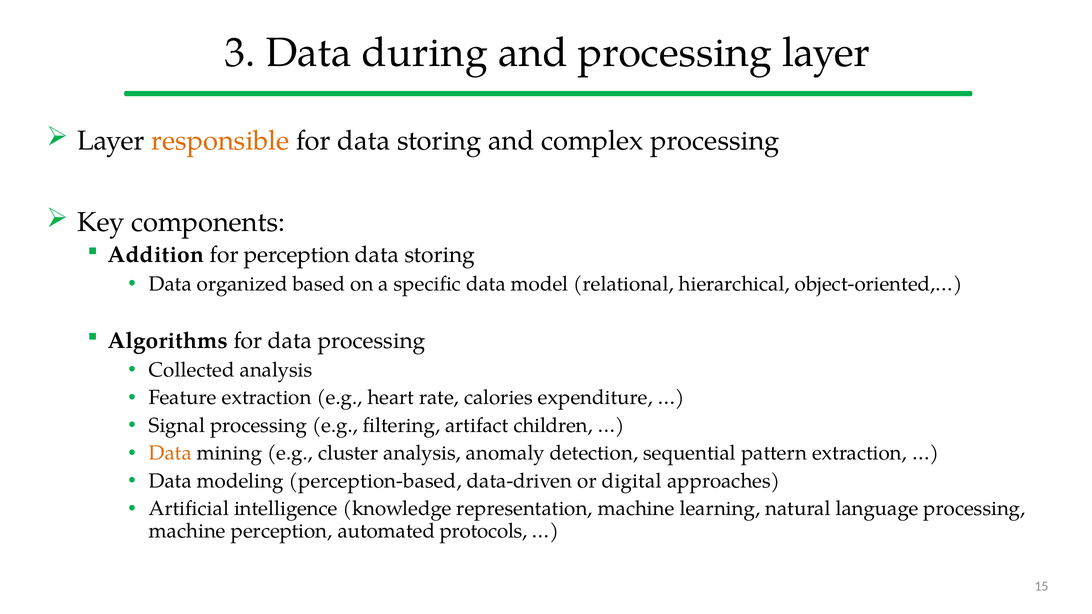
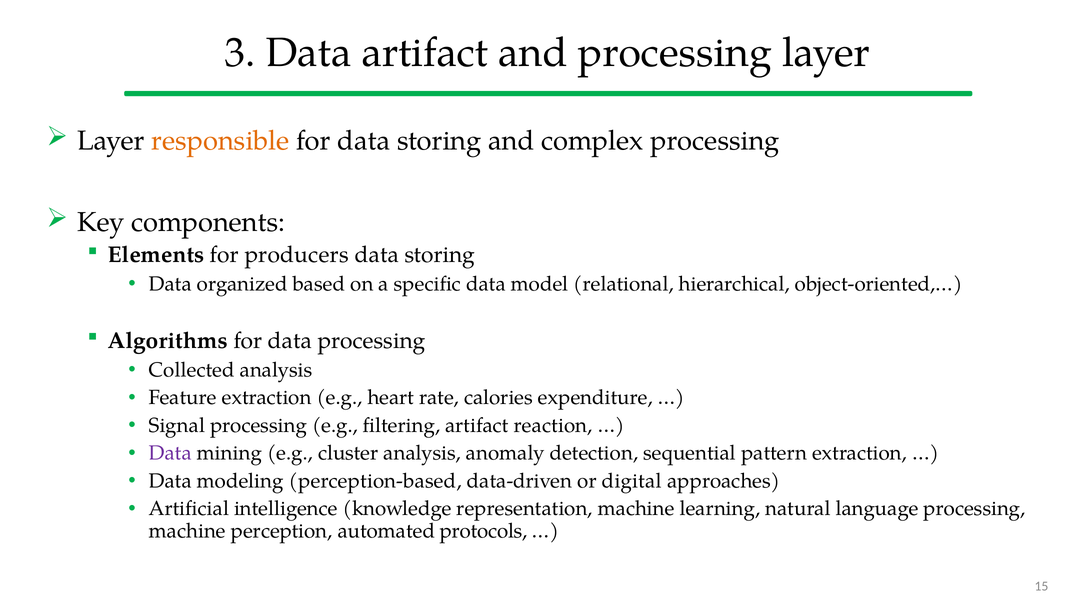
Data during: during -> artifact
Addition: Addition -> Elements
for perception: perception -> producers
children: children -> reaction
Data at (170, 453) colour: orange -> purple
